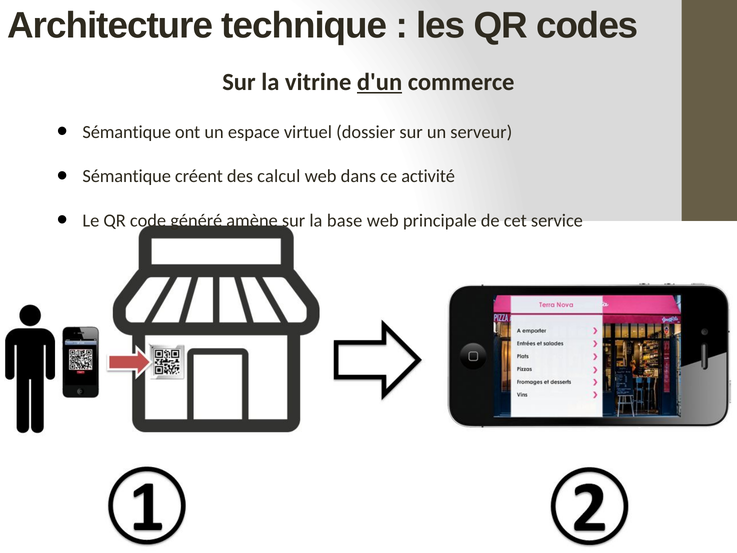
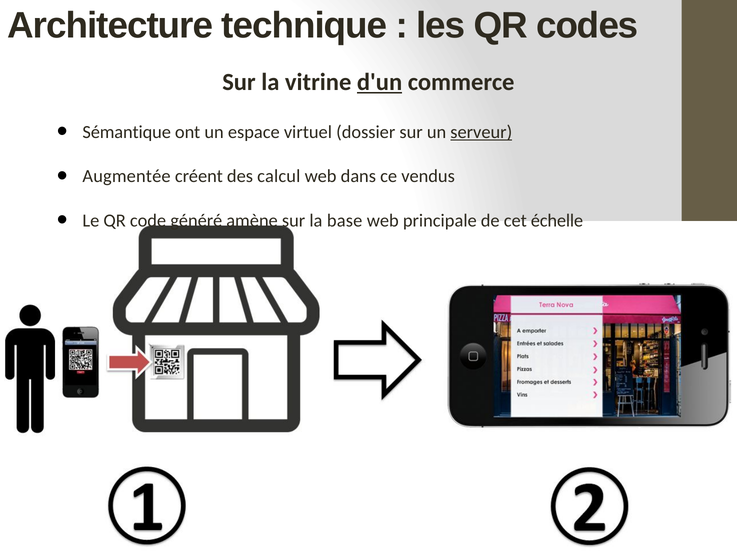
serveur underline: none -> present
Sémantique at (127, 176): Sémantique -> Augmentée
activité: activité -> vendus
service: service -> échelle
